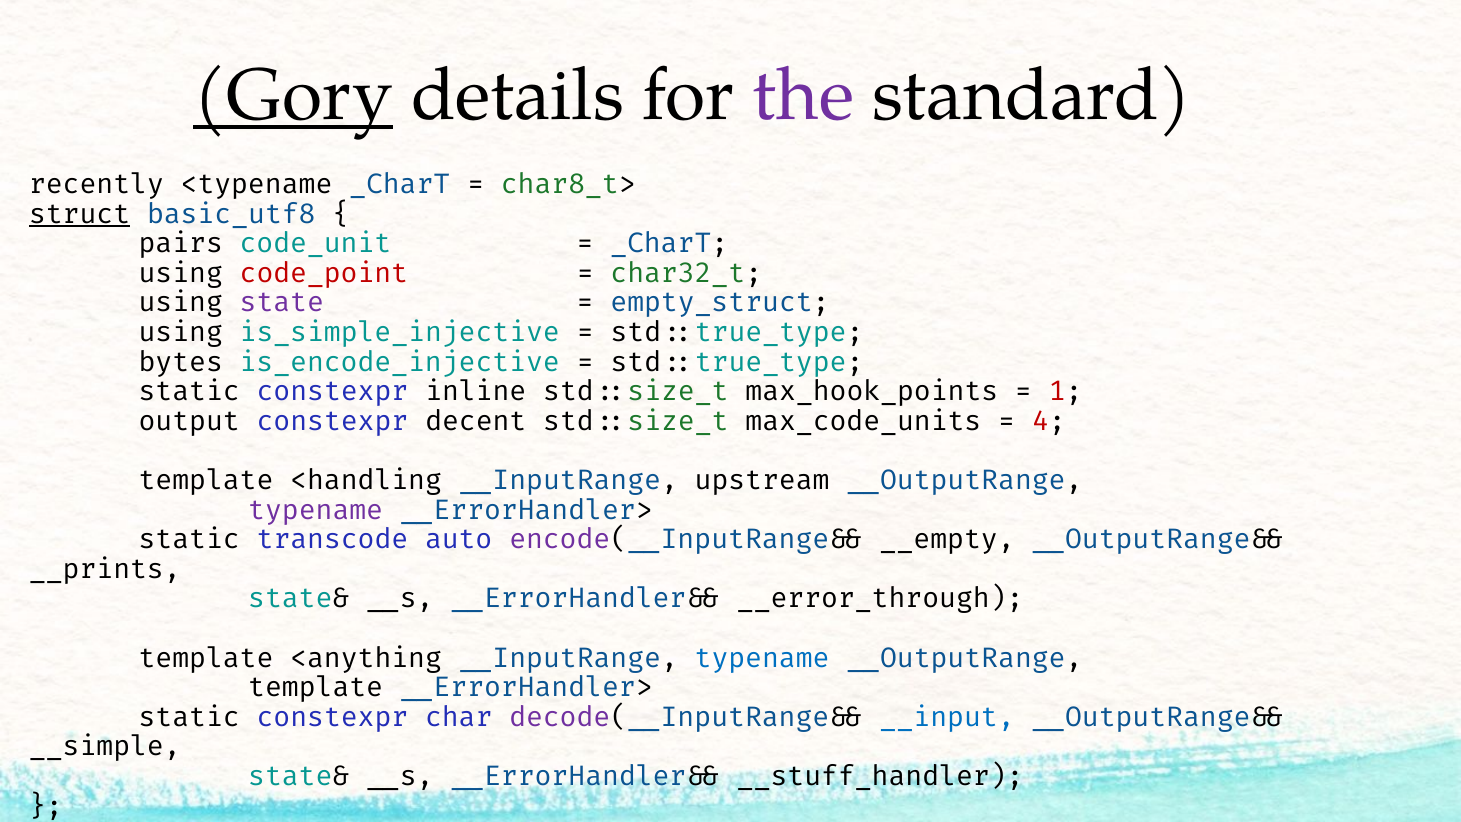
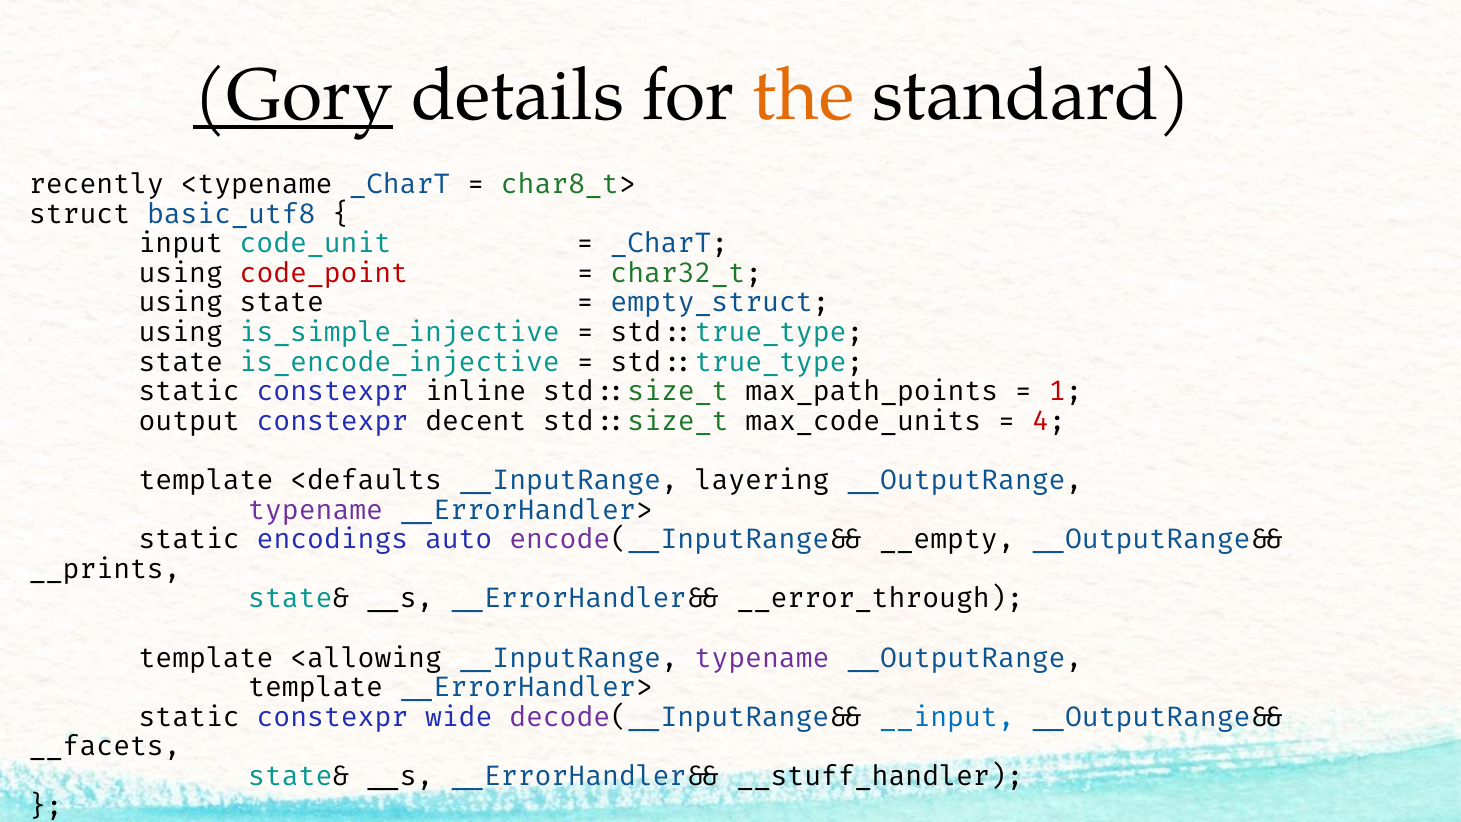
the colour: purple -> orange
struct underline: present -> none
pairs: pairs -> input
state at (282, 303) colour: purple -> black
bytes at (181, 362): bytes -> state
max_hook_points: max_hook_points -> max_path_points
<handling: <handling -> <defaults
upstream: upstream -> layering
transcode: transcode -> encodings
<anything: <anything -> <allowing
typename at (762, 658) colour: blue -> purple
char: char -> wide
__simple: __simple -> __facets
